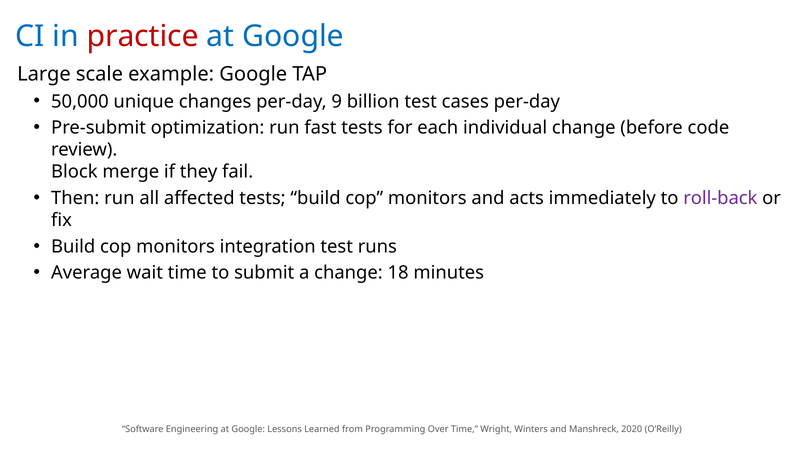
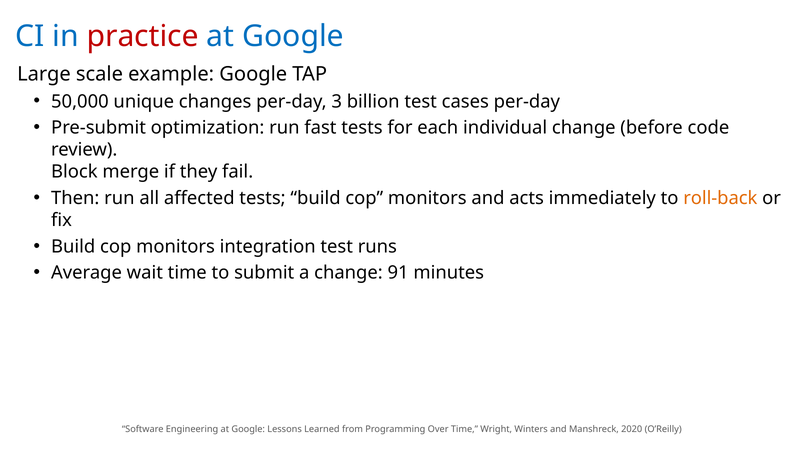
9: 9 -> 3
roll-back colour: purple -> orange
18: 18 -> 91
